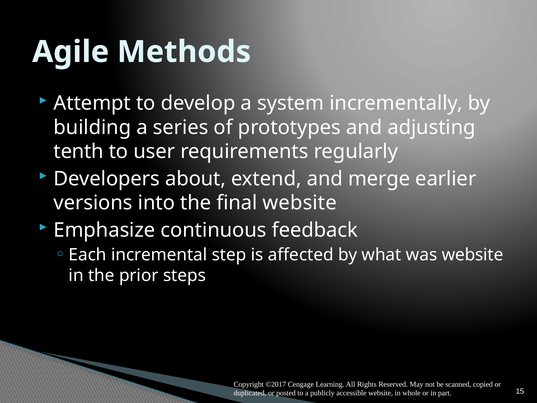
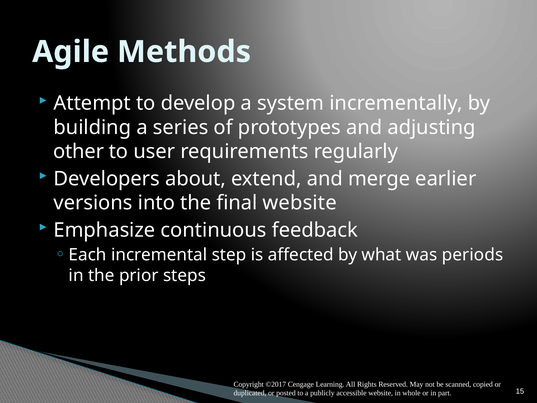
tenth: tenth -> other
was website: website -> periods
